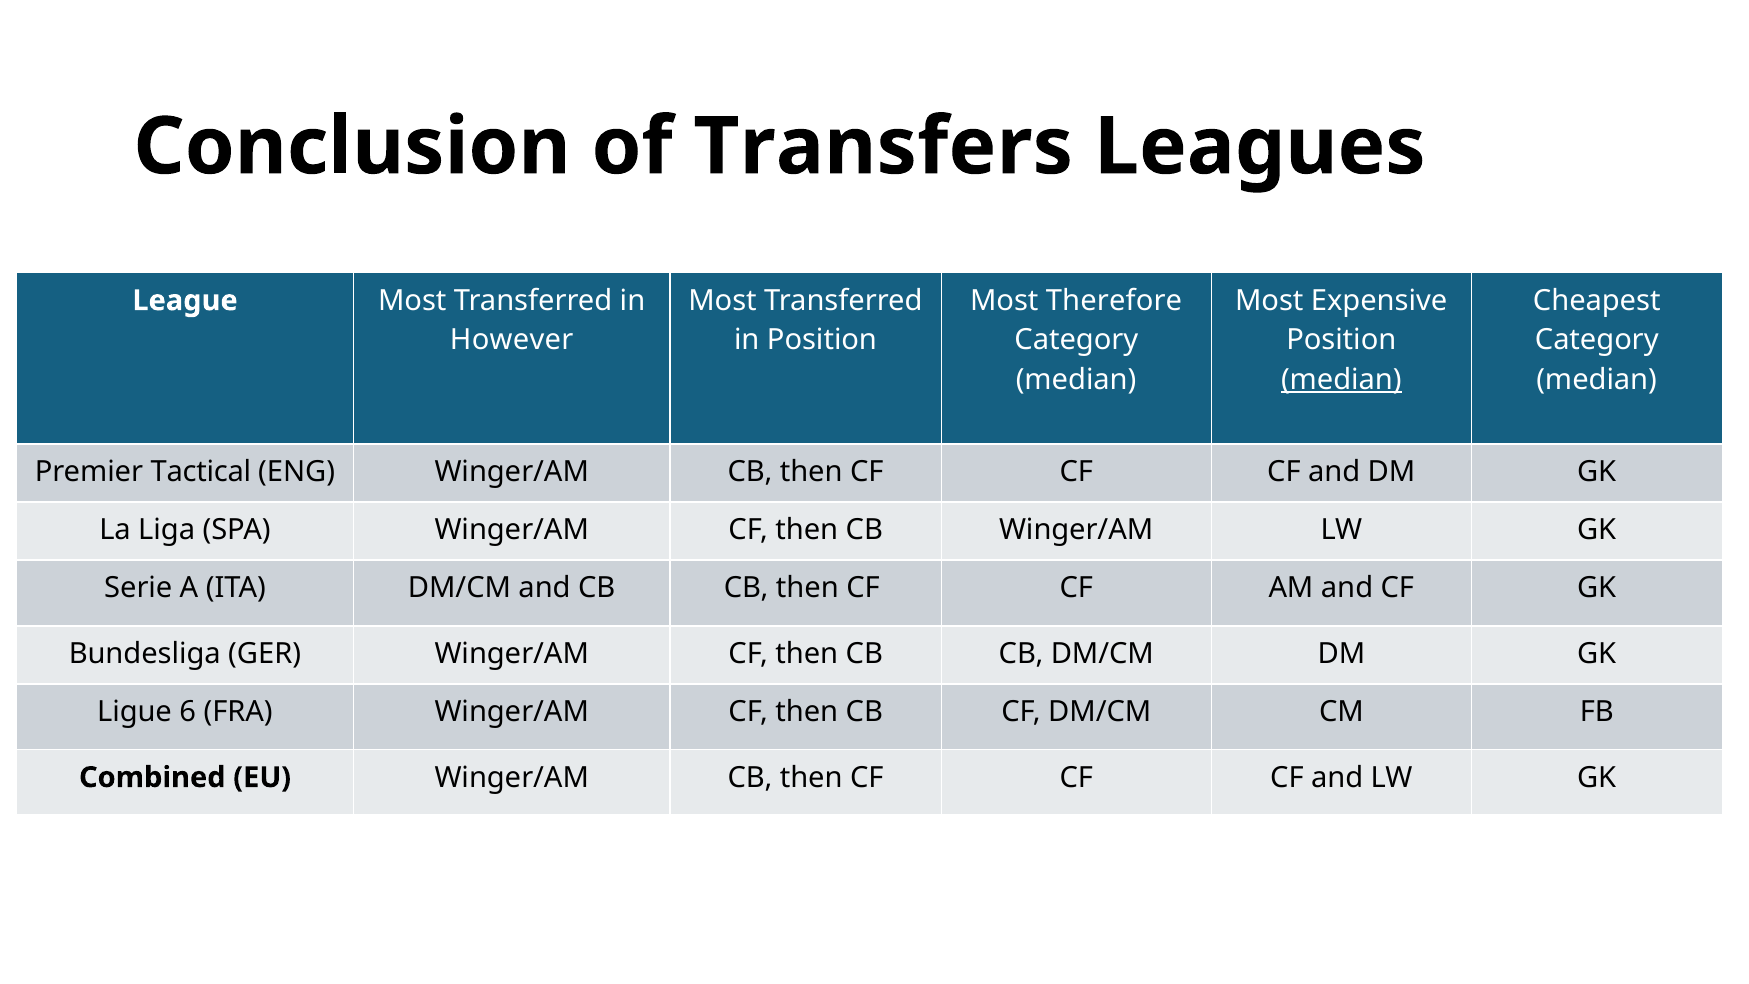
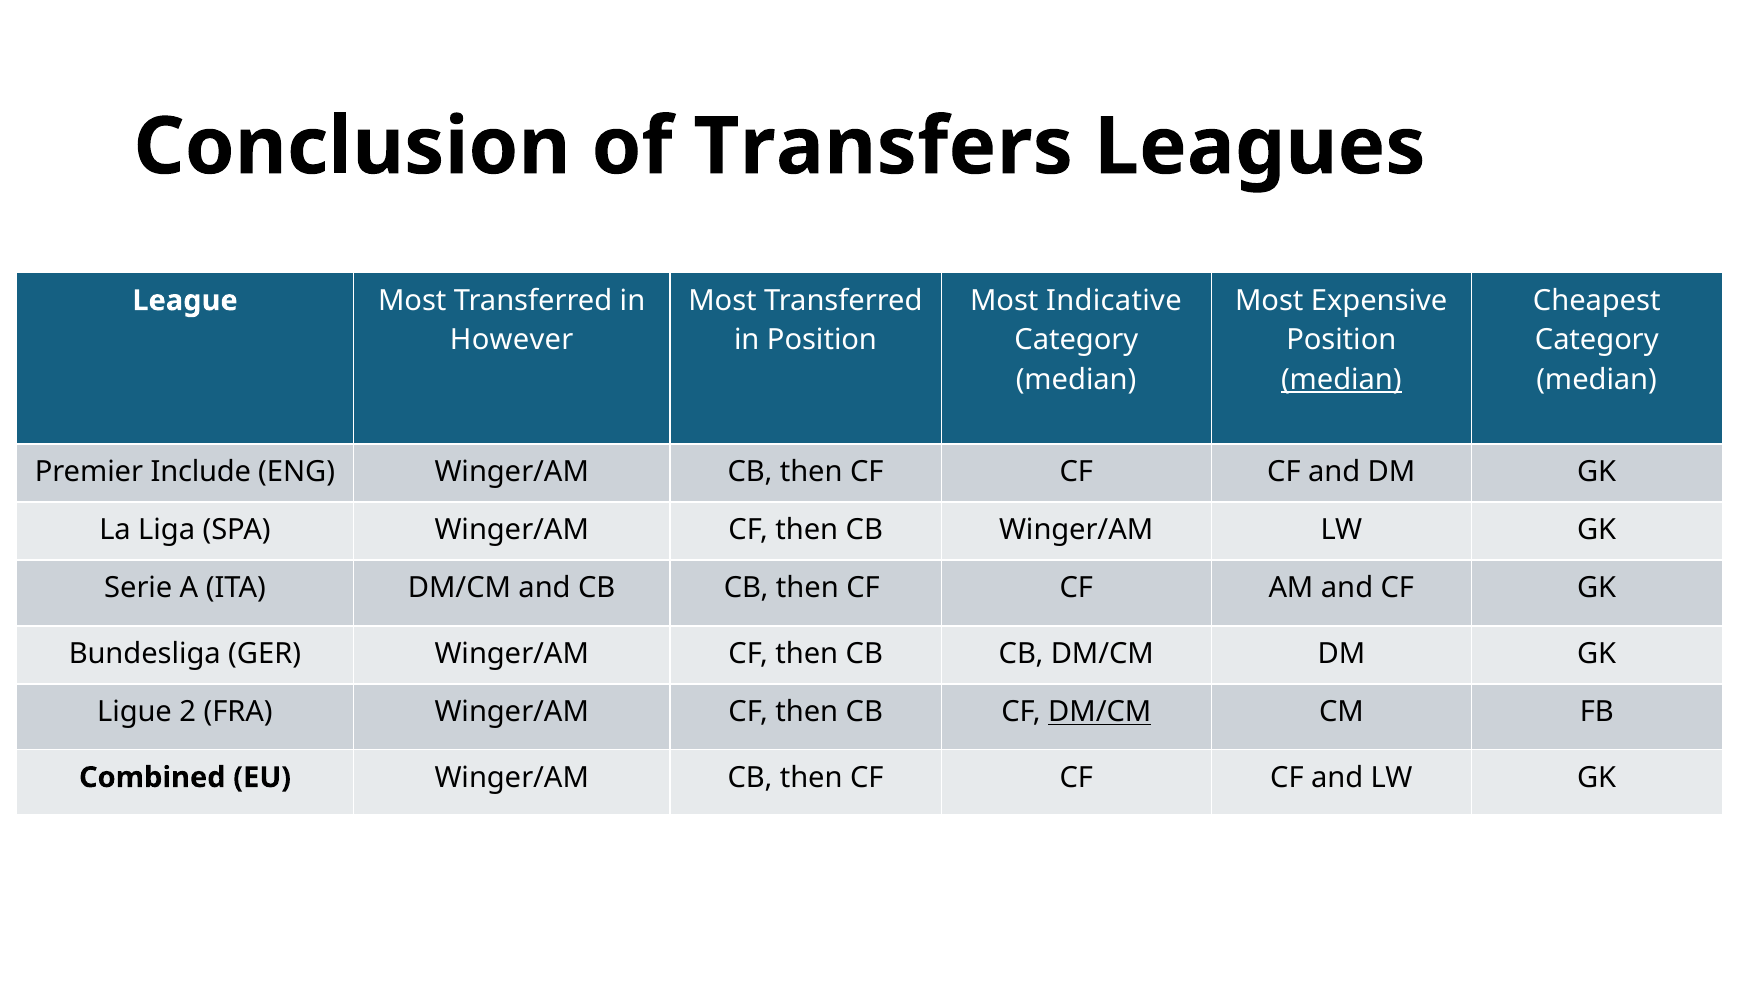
Therefore: Therefore -> Indicative
Tactical: Tactical -> Include
6: 6 -> 2
DM/CM at (1100, 712) underline: none -> present
